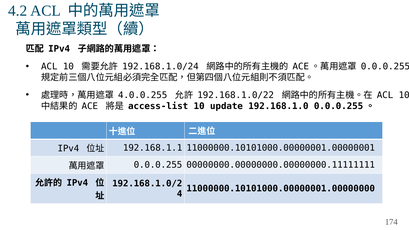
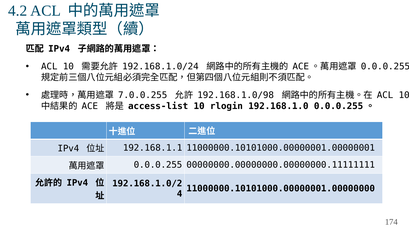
4.0.0.255: 4.0.0.255 -> 7.0.0.255
192.168.1.0/22: 192.168.1.0/22 -> 192.168.1.0/98
update: update -> rlogin
